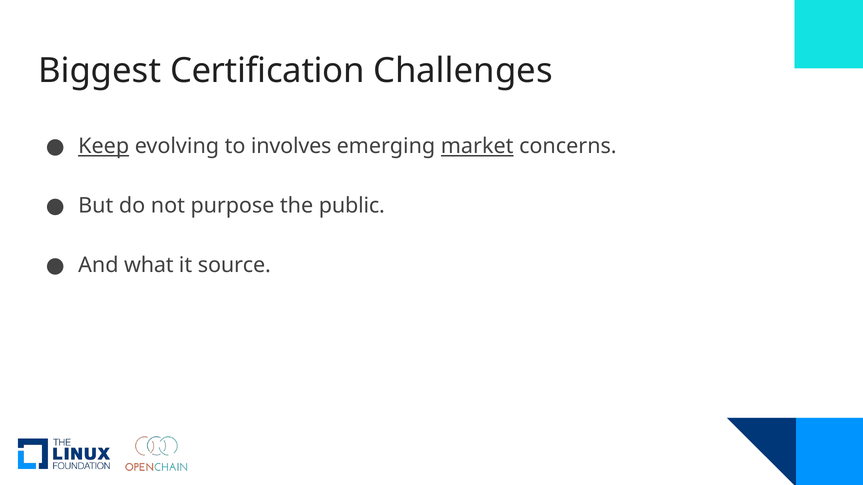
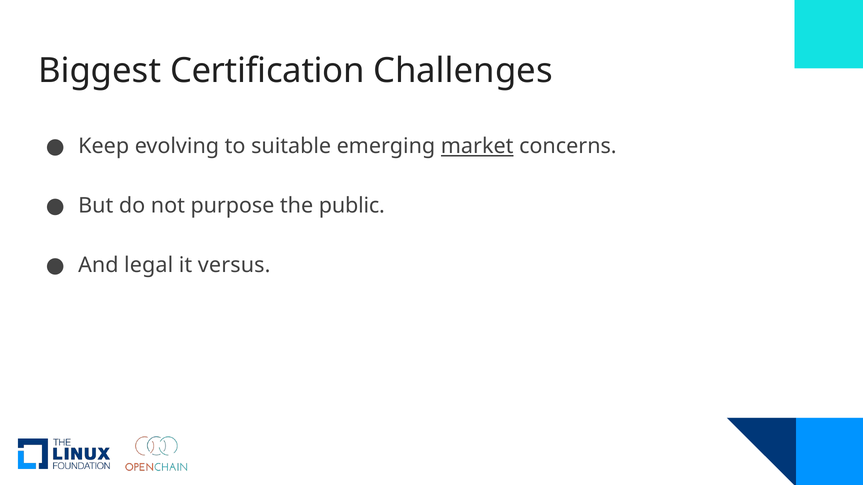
Keep underline: present -> none
involves: involves -> suitable
what: what -> legal
source: source -> versus
